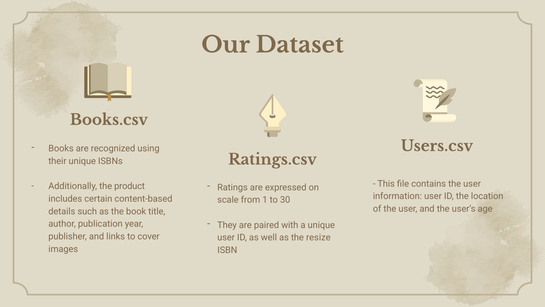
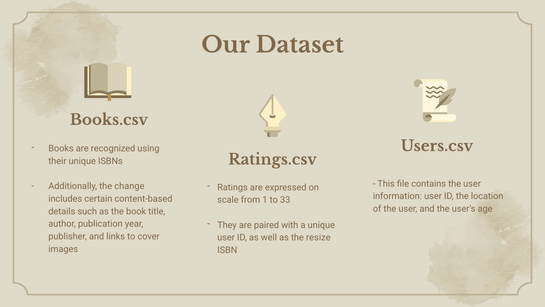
product: product -> change
30: 30 -> 33
